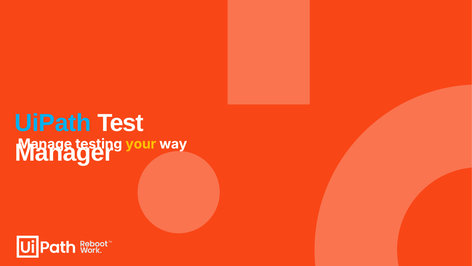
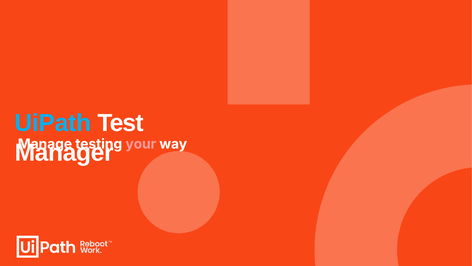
your colour: yellow -> pink
